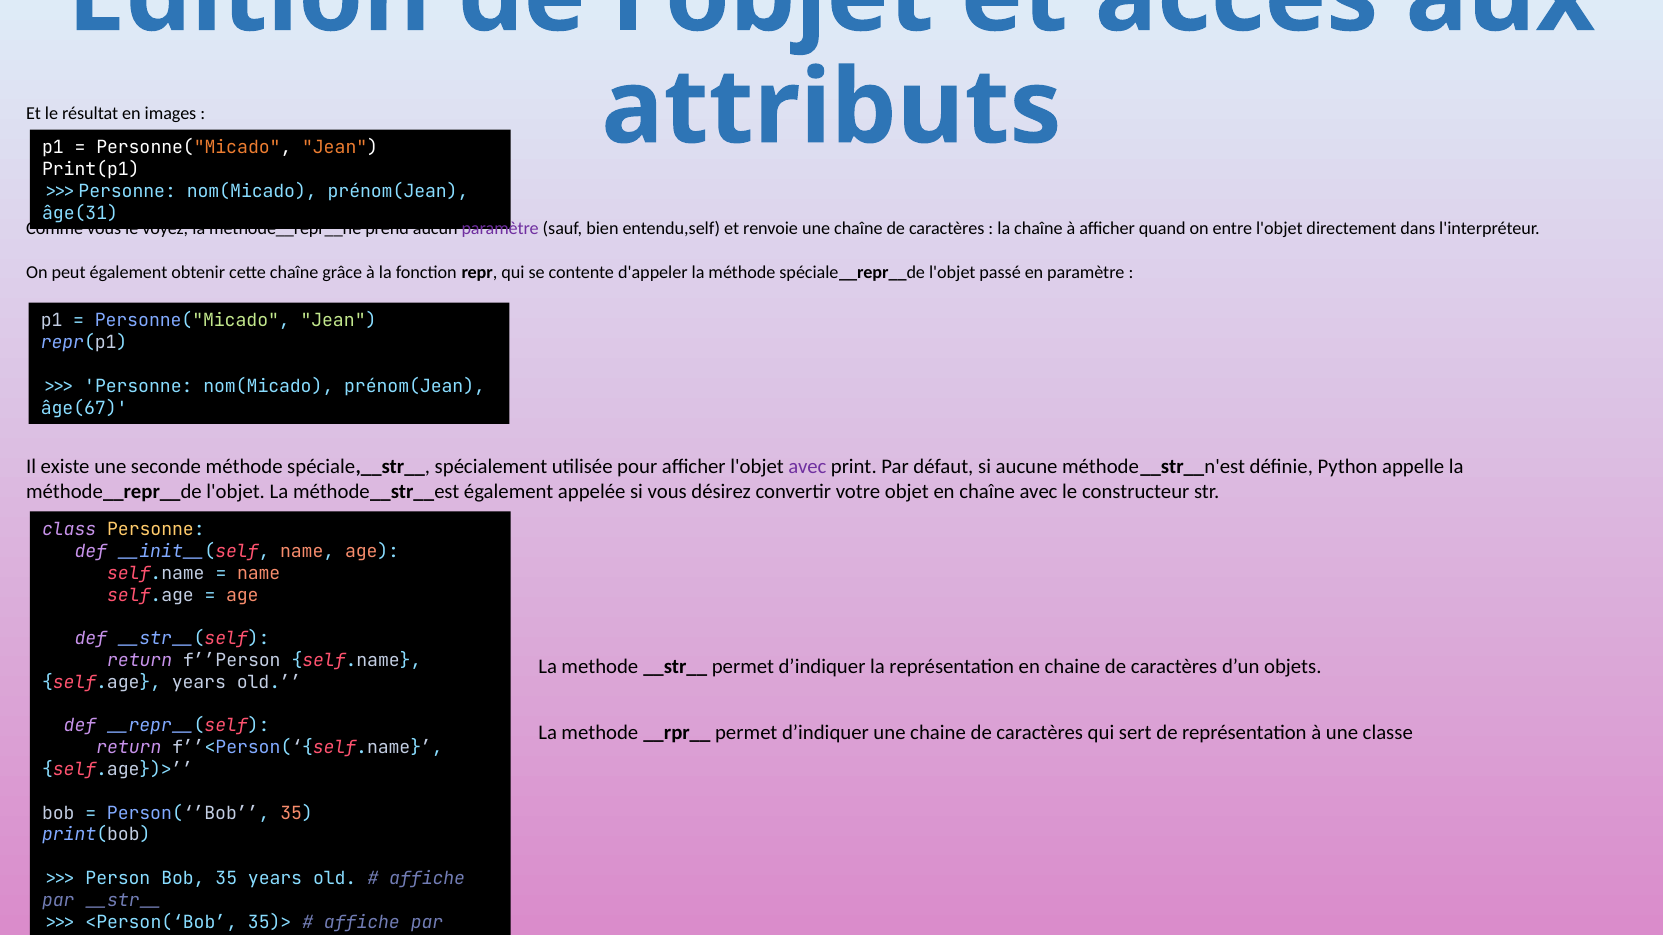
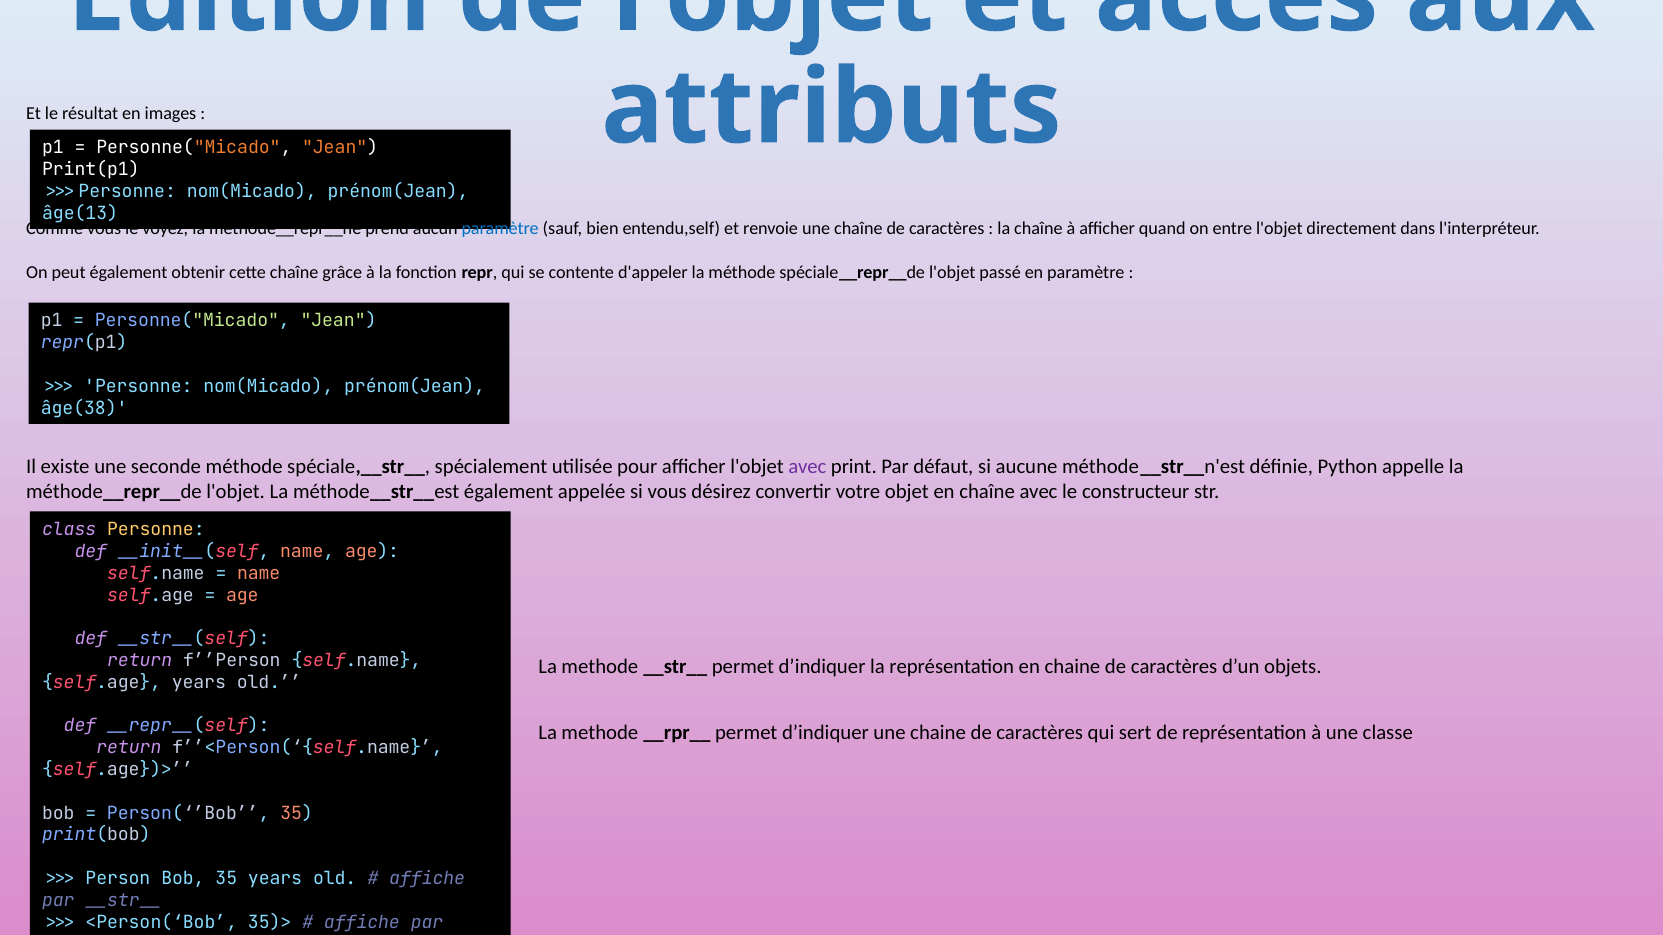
âge(31: âge(31 -> âge(13
paramètre at (500, 229) colour: purple -> blue
âge(67: âge(67 -> âge(38
